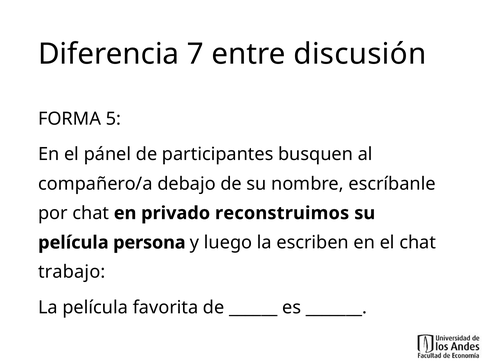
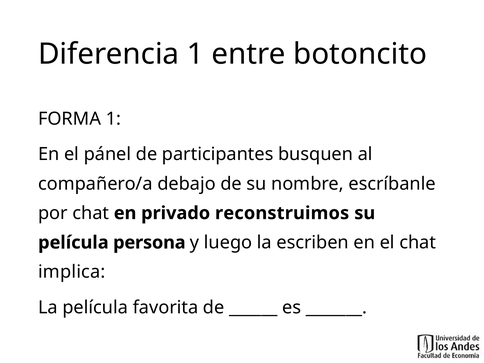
Diferencia 7: 7 -> 1
discusión: discusión -> botoncito
FORMA 5: 5 -> 1
trabajo: trabajo -> implica
